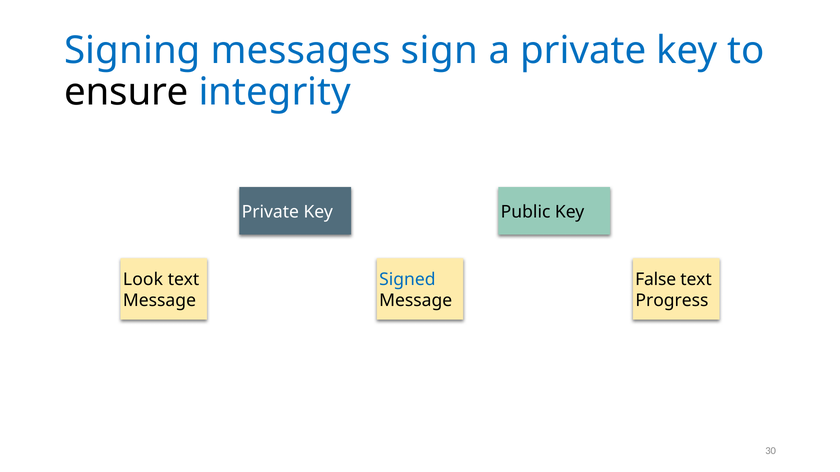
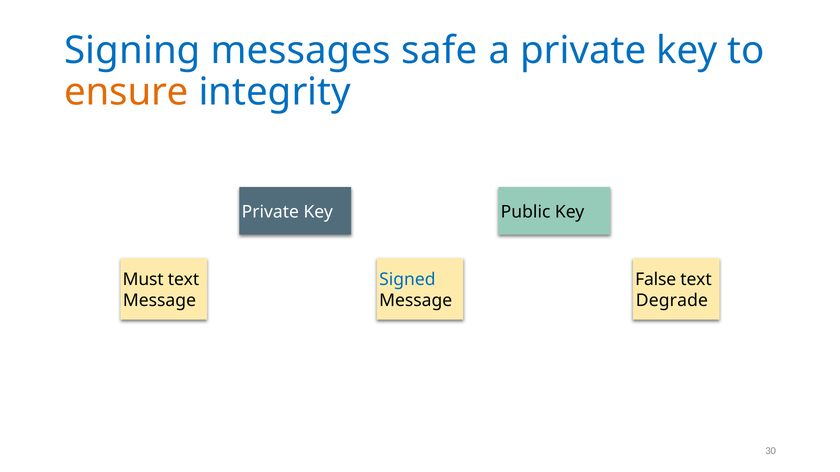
sign: sign -> safe
ensure colour: black -> orange
Look: Look -> Must
Progress: Progress -> Degrade
